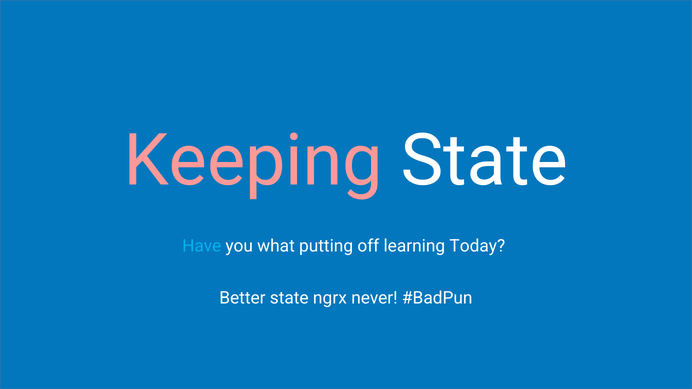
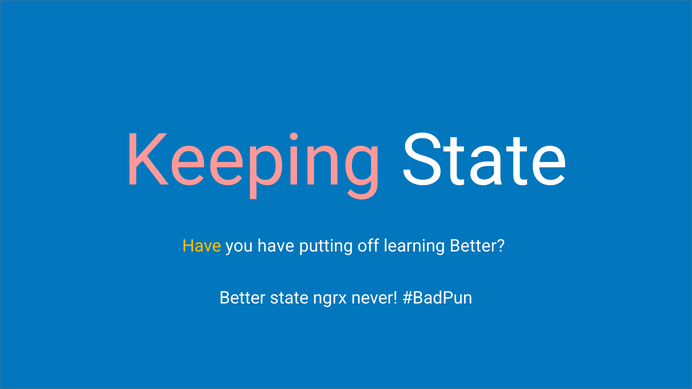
Have at (202, 246) colour: light blue -> yellow
you what: what -> have
learning Today: Today -> Better
